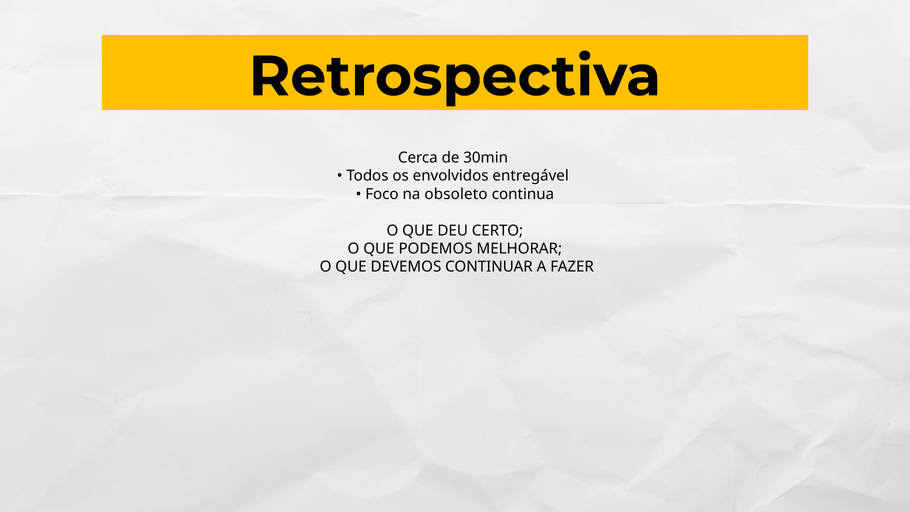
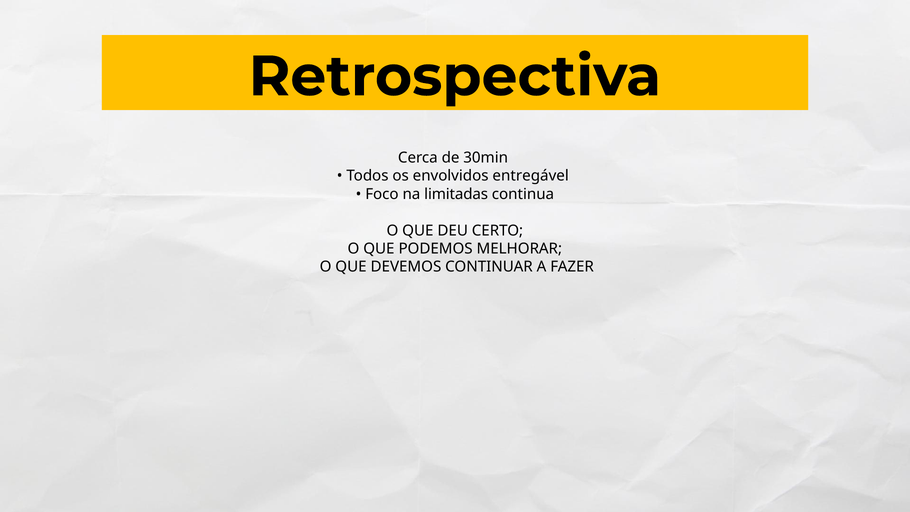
obsoleto: obsoleto -> limitadas
